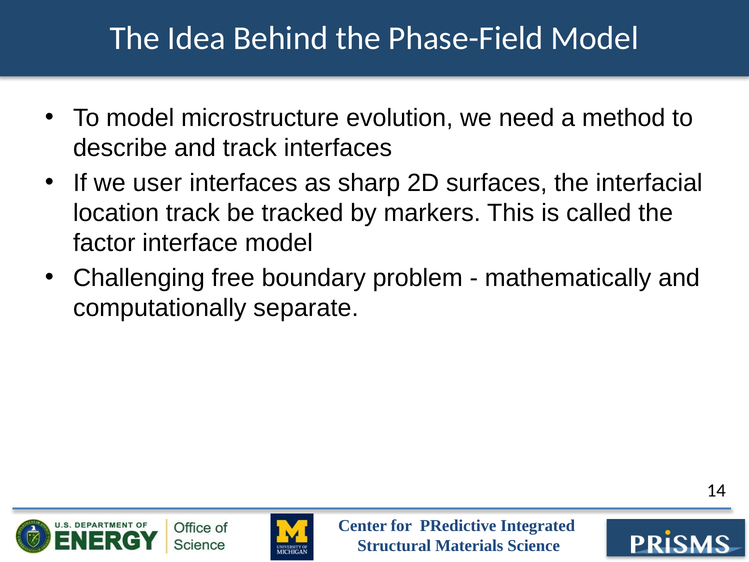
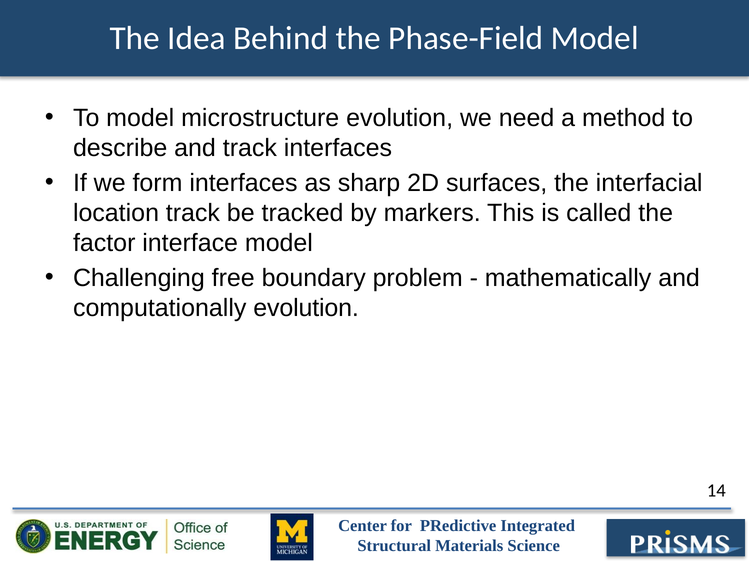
user: user -> form
computationally separate: separate -> evolution
